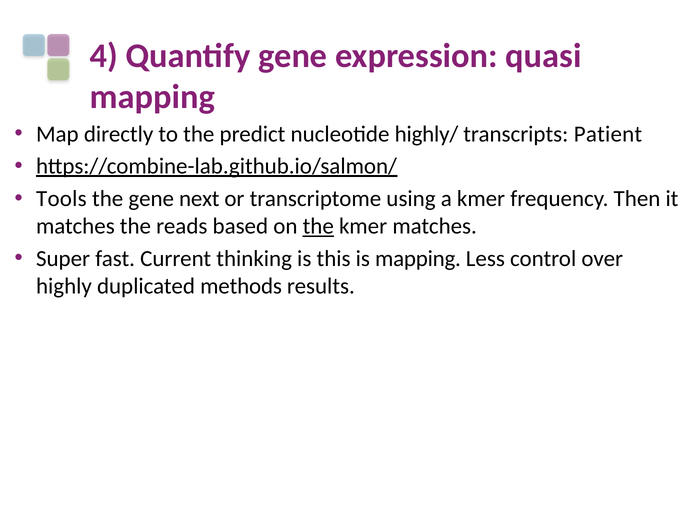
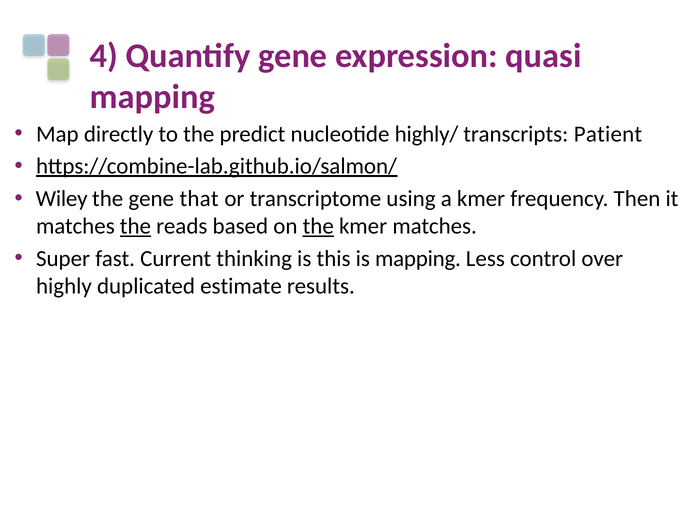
Tools: Tools -> Wiley
next: next -> that
the at (135, 226) underline: none -> present
methods: methods -> estimate
